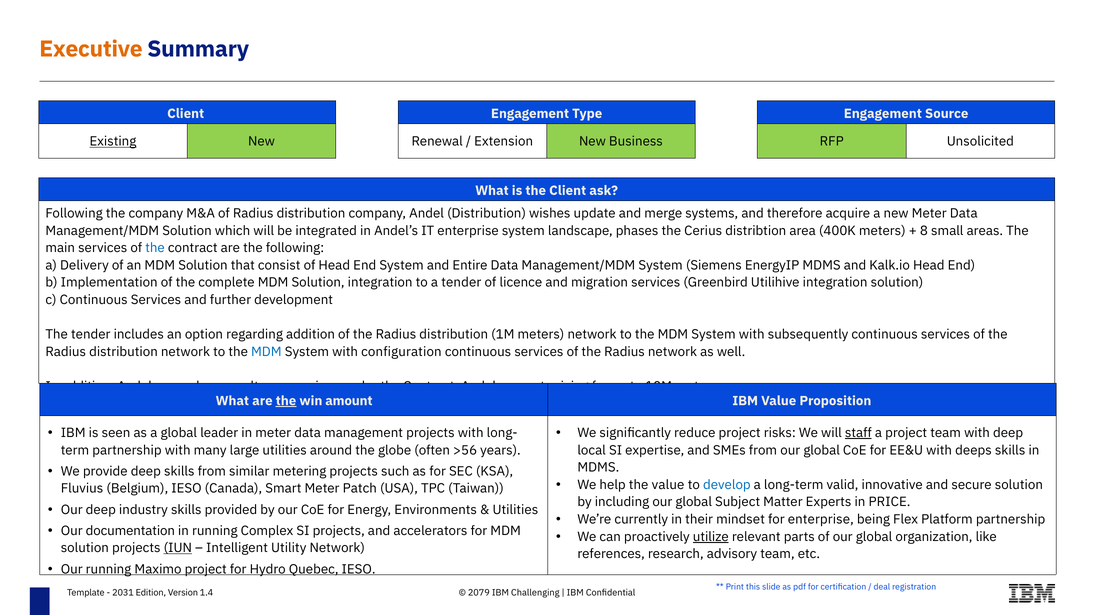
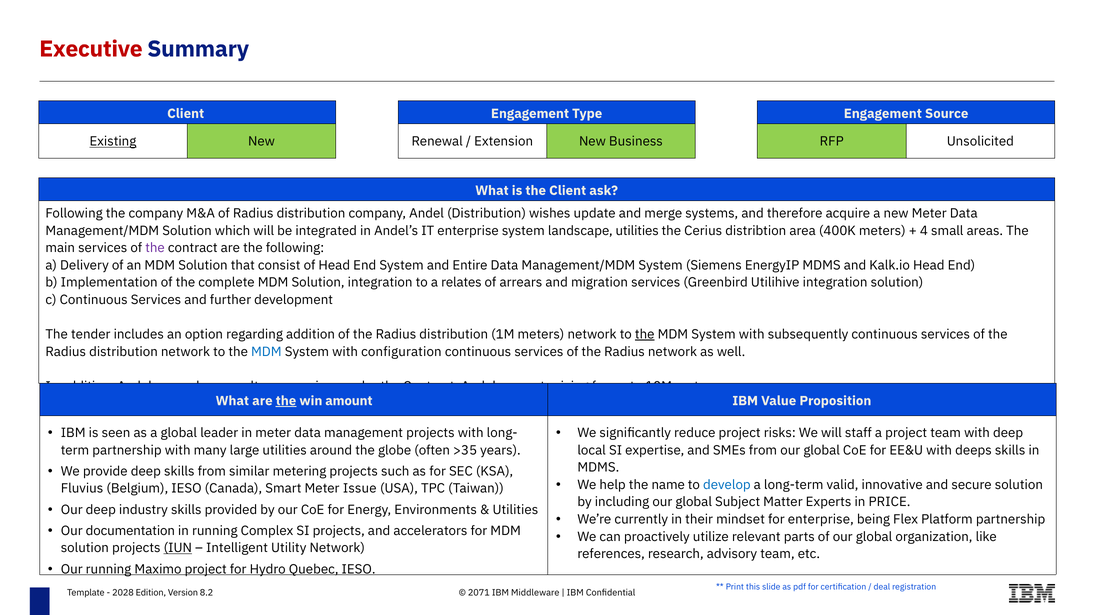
Executive colour: orange -> red
landscape phases: phases -> utilities
8: 8 -> 4
the at (155, 248) colour: blue -> purple
a tender: tender -> relates
licence: licence -> arrears
the at (645, 335) underline: none -> present
staff underline: present -> none
>56: >56 -> >35
the value: value -> name
Patch: Patch -> Issue
utilize underline: present -> none
2031: 2031 -> 2028
1.4: 1.4 -> 8.2
2079: 2079 -> 2071
Challenging: Challenging -> Middleware
